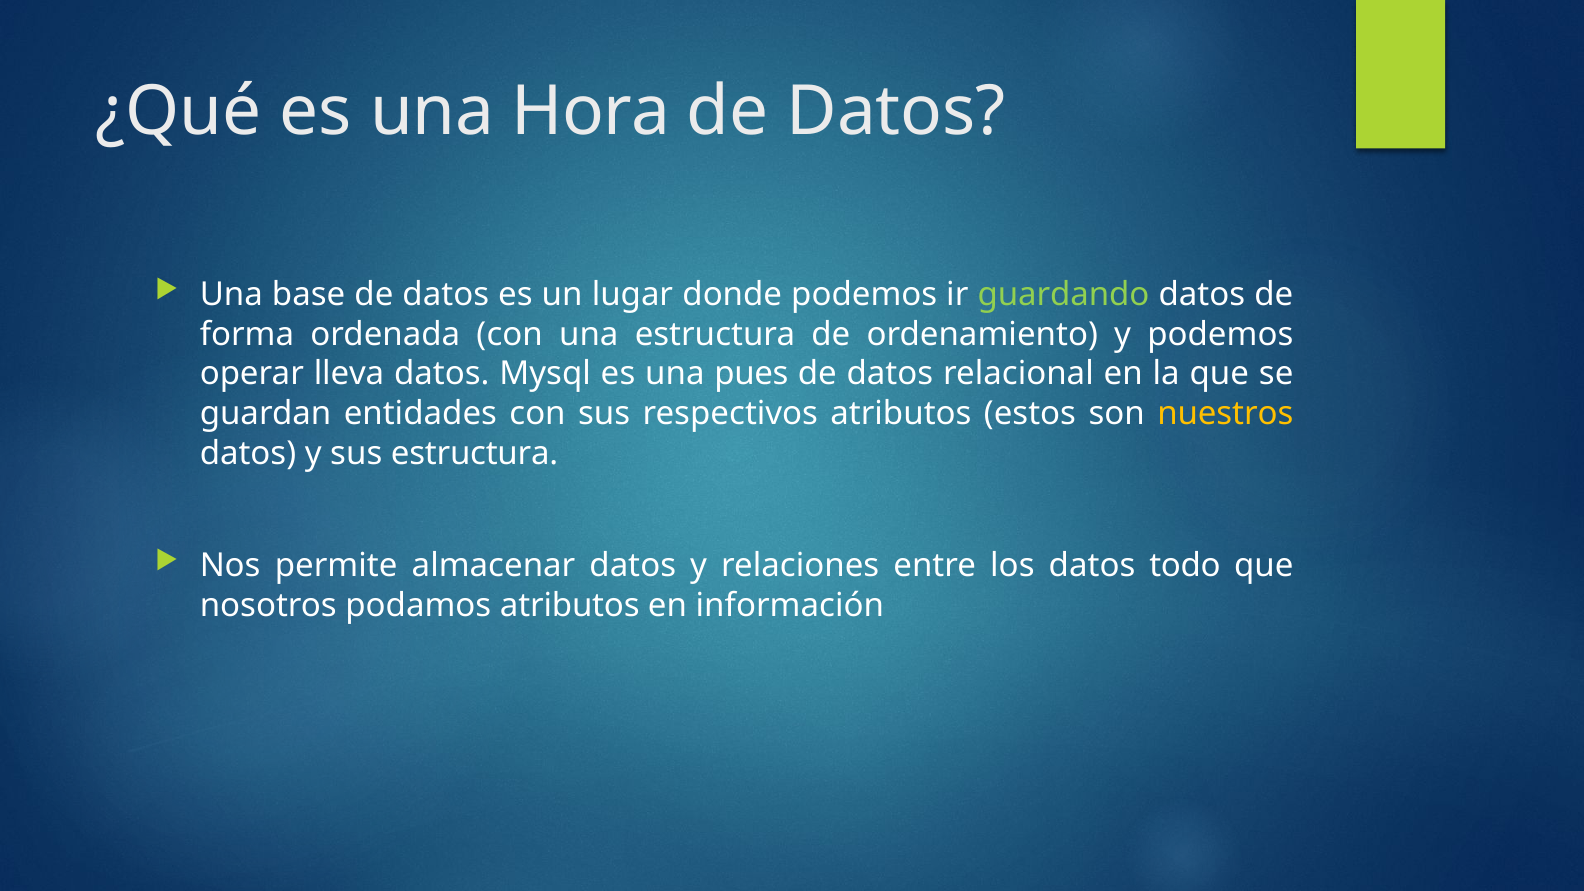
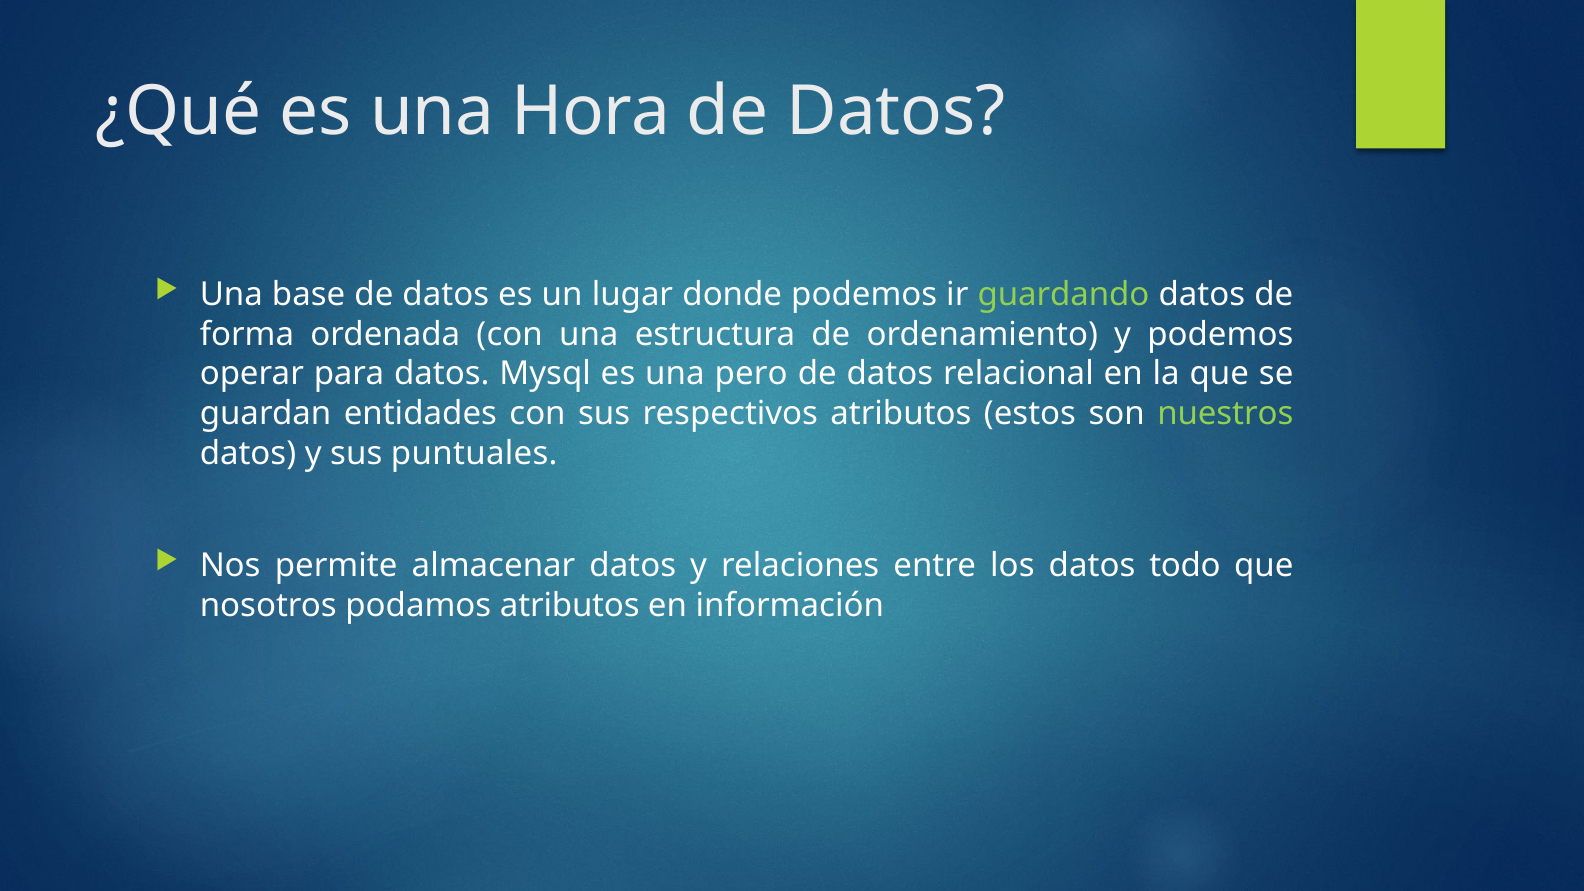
lleva: lleva -> para
pues: pues -> pero
nuestros colour: yellow -> light green
sus estructura: estructura -> puntuales
